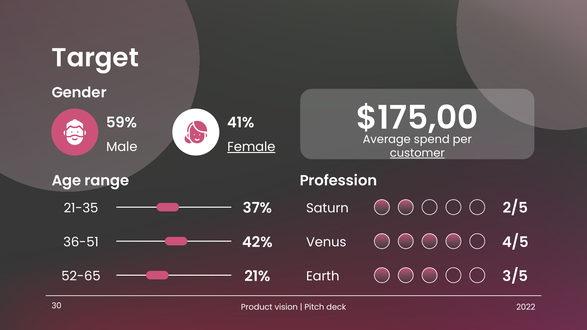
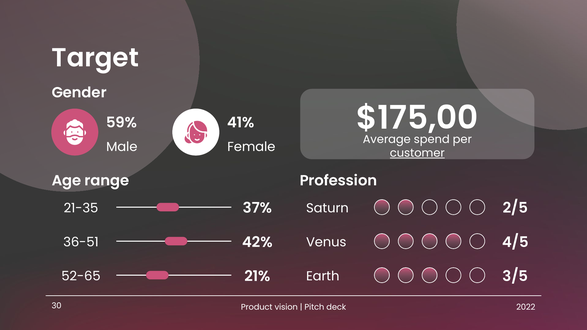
Female underline: present -> none
